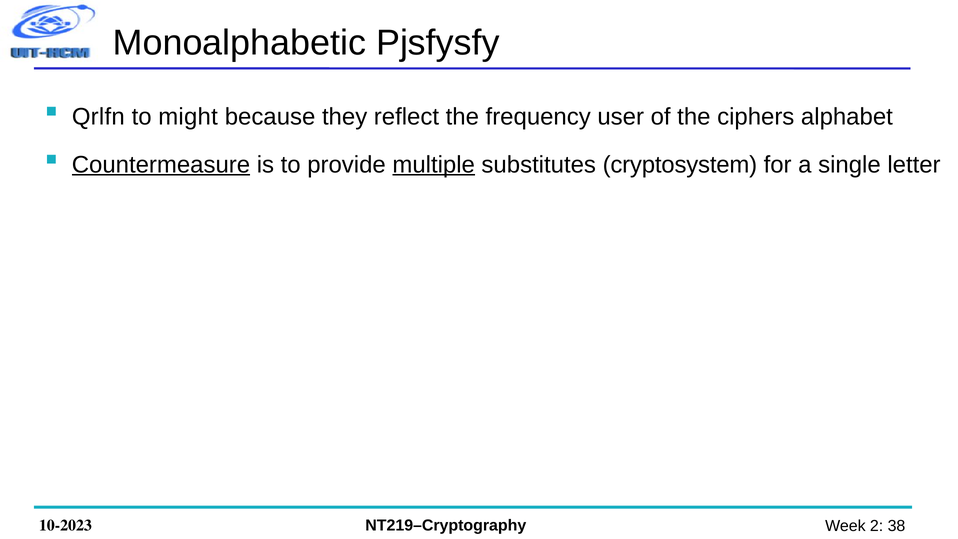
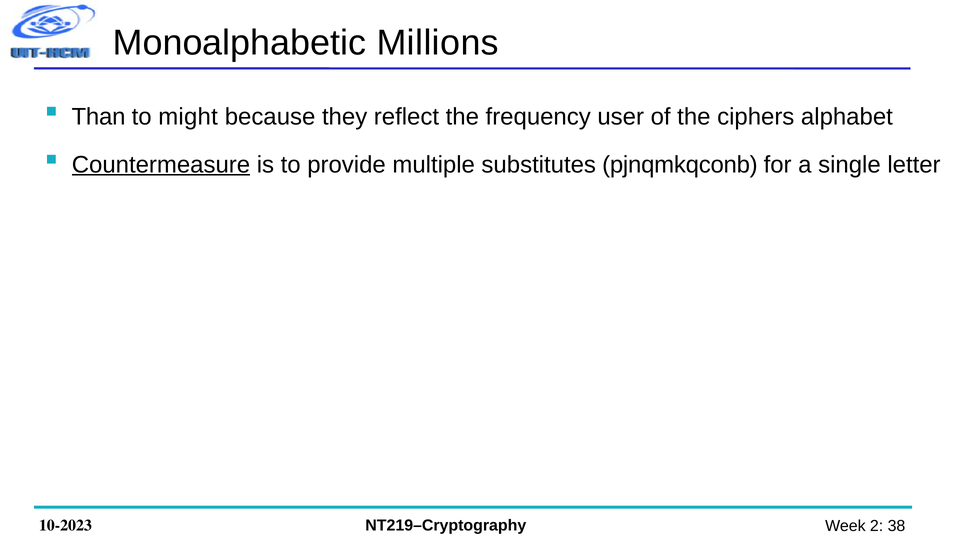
Pjsfysfy: Pjsfysfy -> Millions
Qrlfn: Qrlfn -> Than
multiple underline: present -> none
cryptosystem: cryptosystem -> pjnqmkqconb
